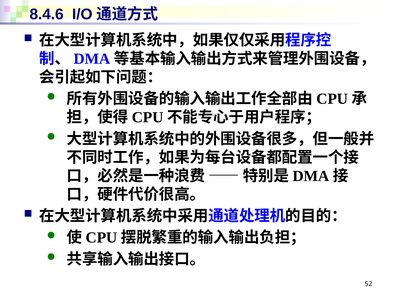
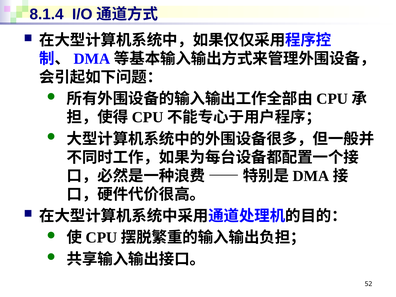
8.4.6: 8.4.6 -> 8.1.4
